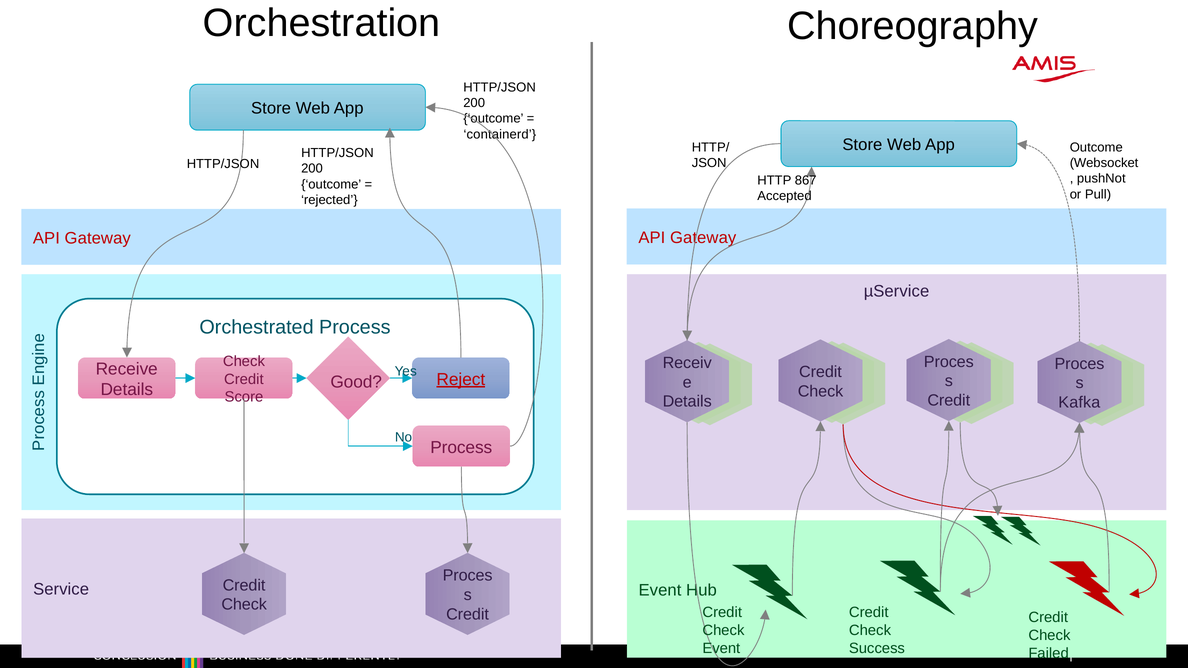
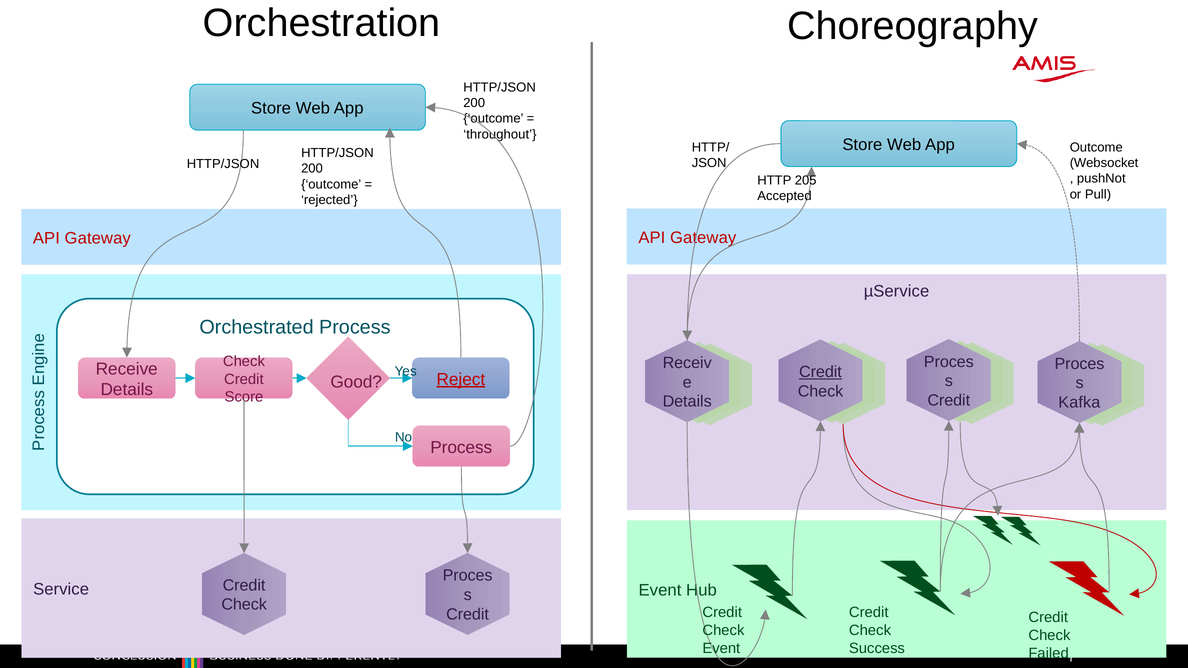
containerd: containerd -> throughout
867: 867 -> 205
Credit at (820, 372) underline: none -> present
